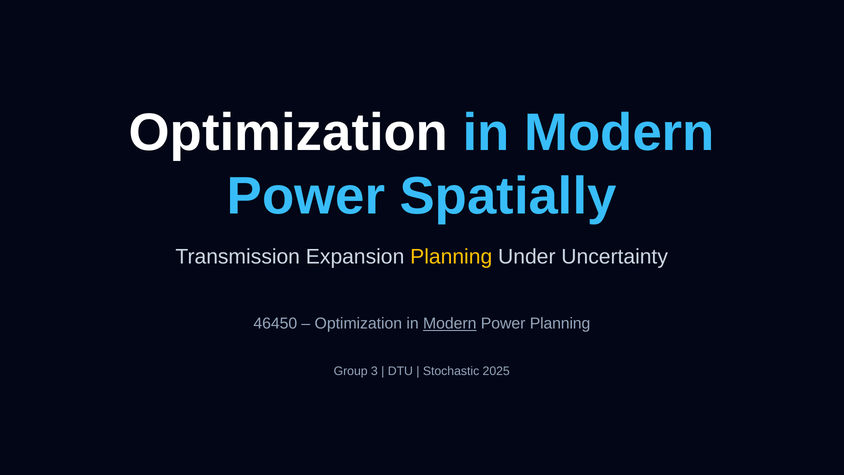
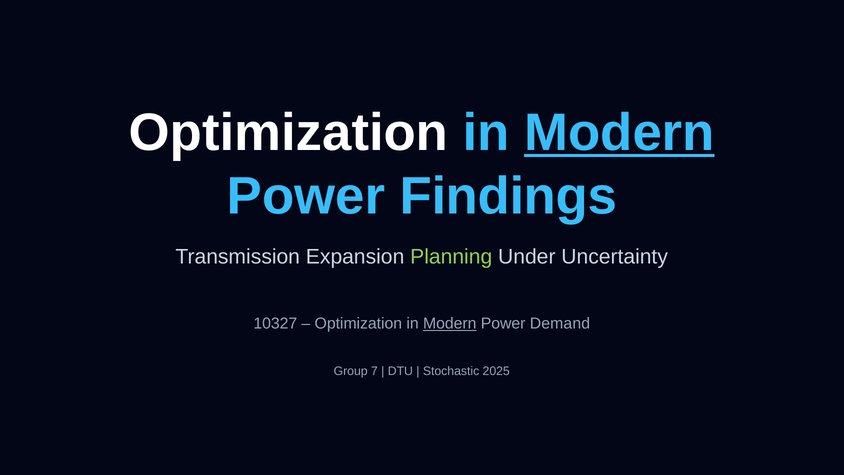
Modern at (619, 133) underline: none -> present
Spatially: Spatially -> Findings
Planning at (451, 256) colour: yellow -> light green
46450: 46450 -> 10327
Power Planning: Planning -> Demand
3: 3 -> 7
